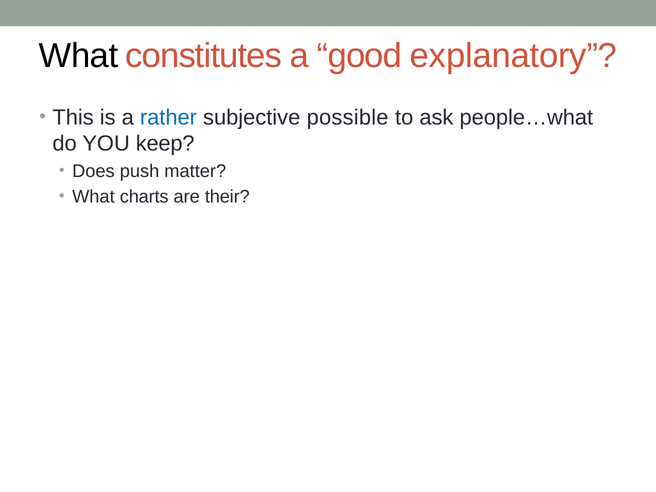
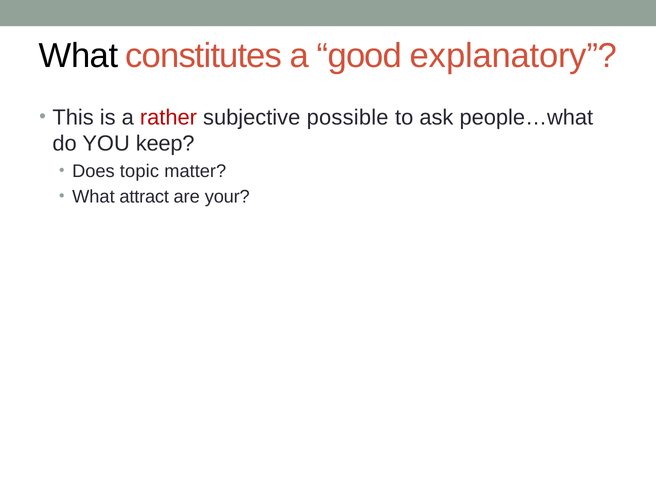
rather colour: blue -> red
push: push -> topic
charts: charts -> attract
their: their -> your
